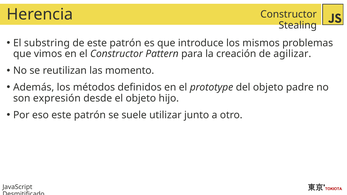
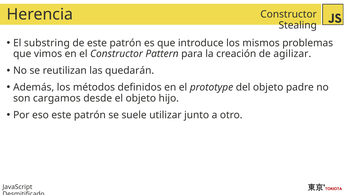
momento: momento -> quedarán
expresión: expresión -> cargamos
